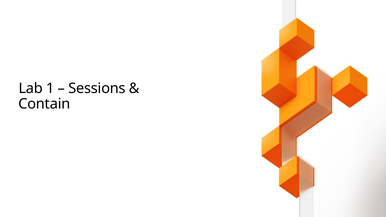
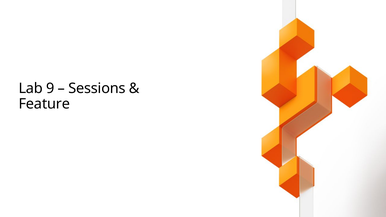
1: 1 -> 9
Contain: Contain -> Feature
